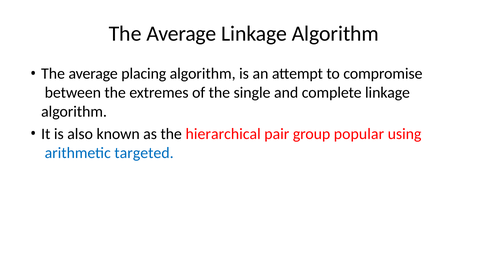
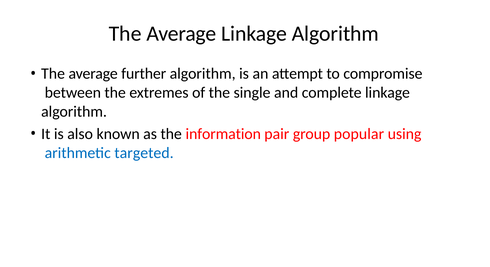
placing: placing -> further
hierarchical: hierarchical -> information
